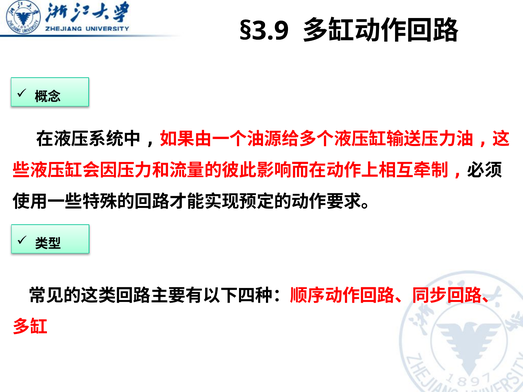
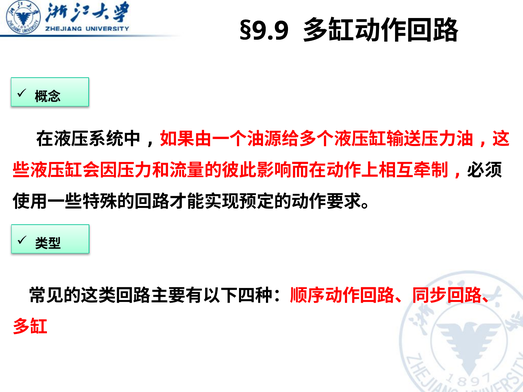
§3.9: §3.9 -> §9.9
